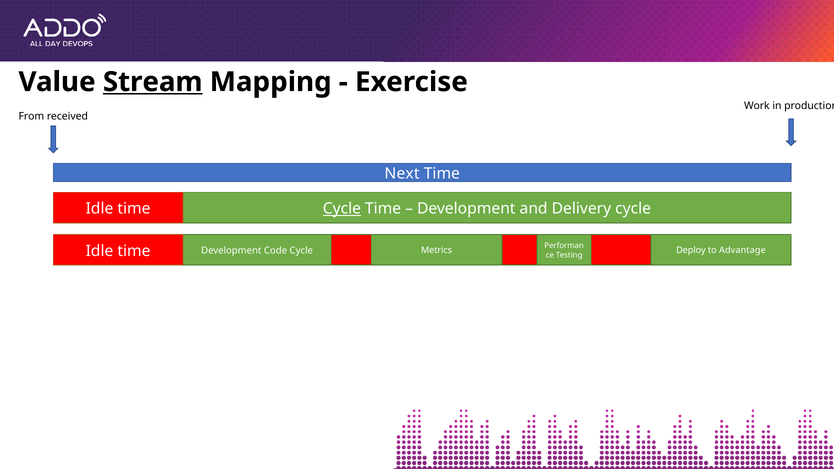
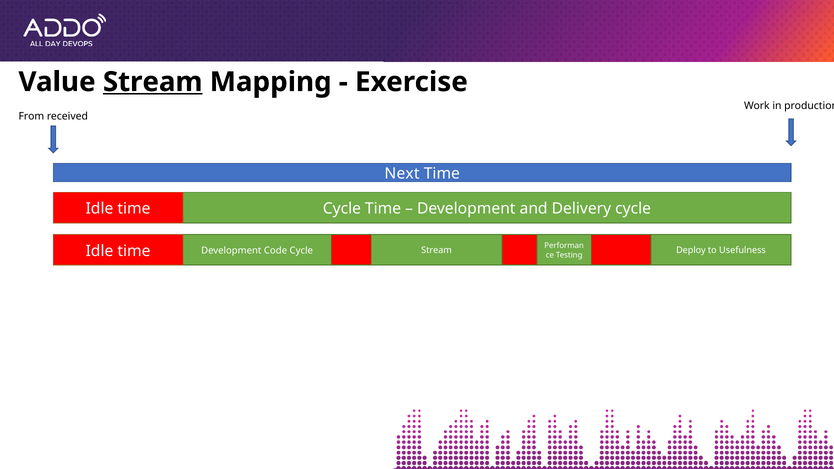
Cycle at (342, 209) underline: present -> none
time Metrics: Metrics -> Stream
Advantage: Advantage -> Usefulness
